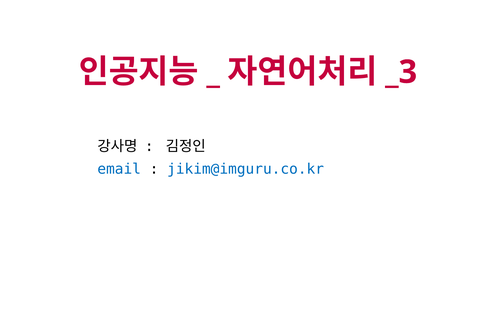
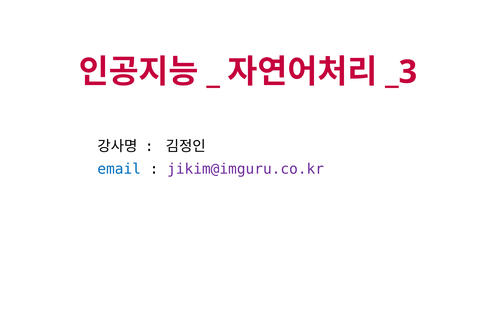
jikim@imguru.co.kr colour: blue -> purple
